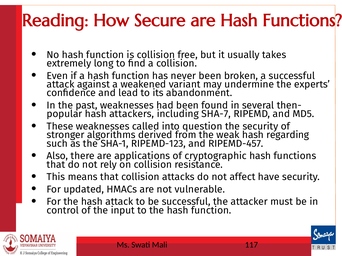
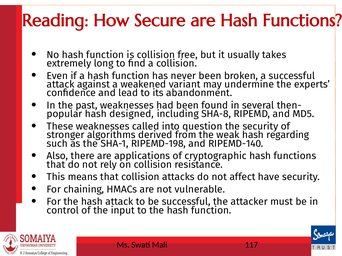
attackers: attackers -> designed
SHA-7: SHA-7 -> SHA-8
RIPEMD-123: RIPEMD-123 -> RIPEMD-198
RIPEMD-457: RIPEMD-457 -> RIPEMD-140
updated: updated -> chaining
